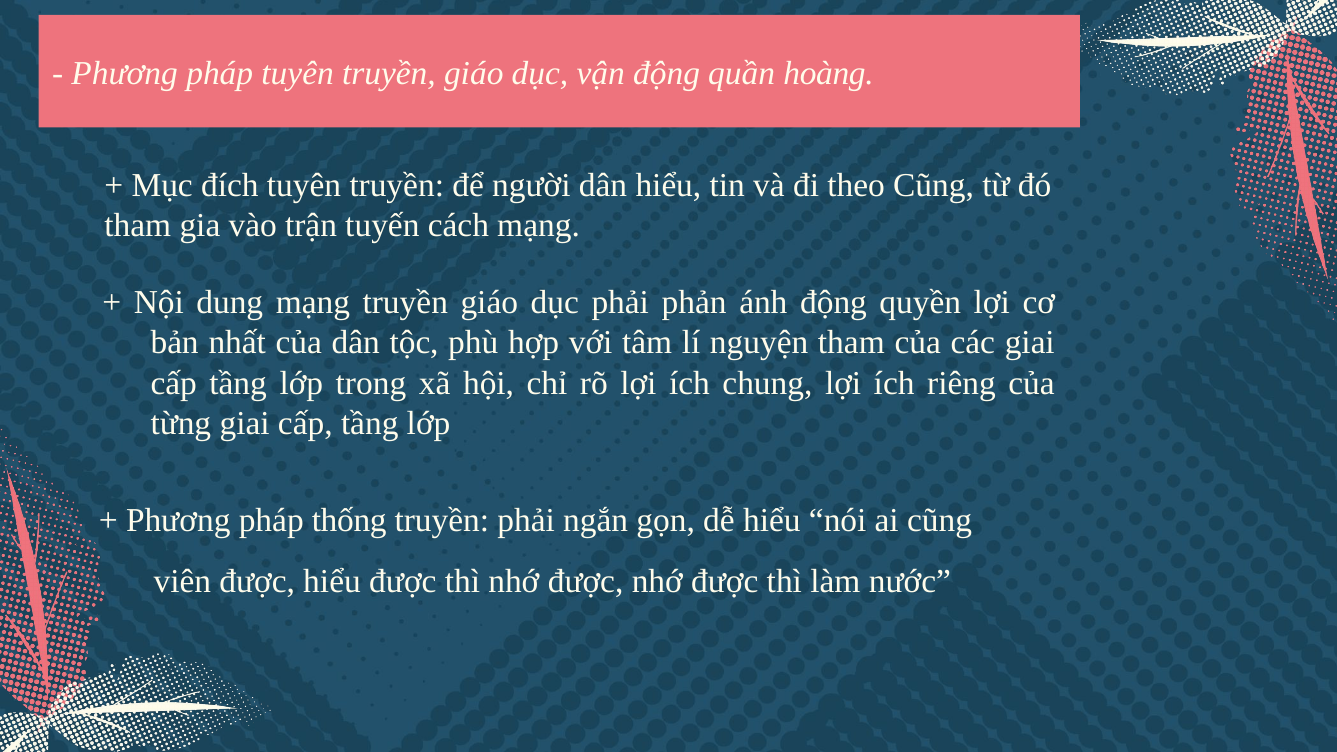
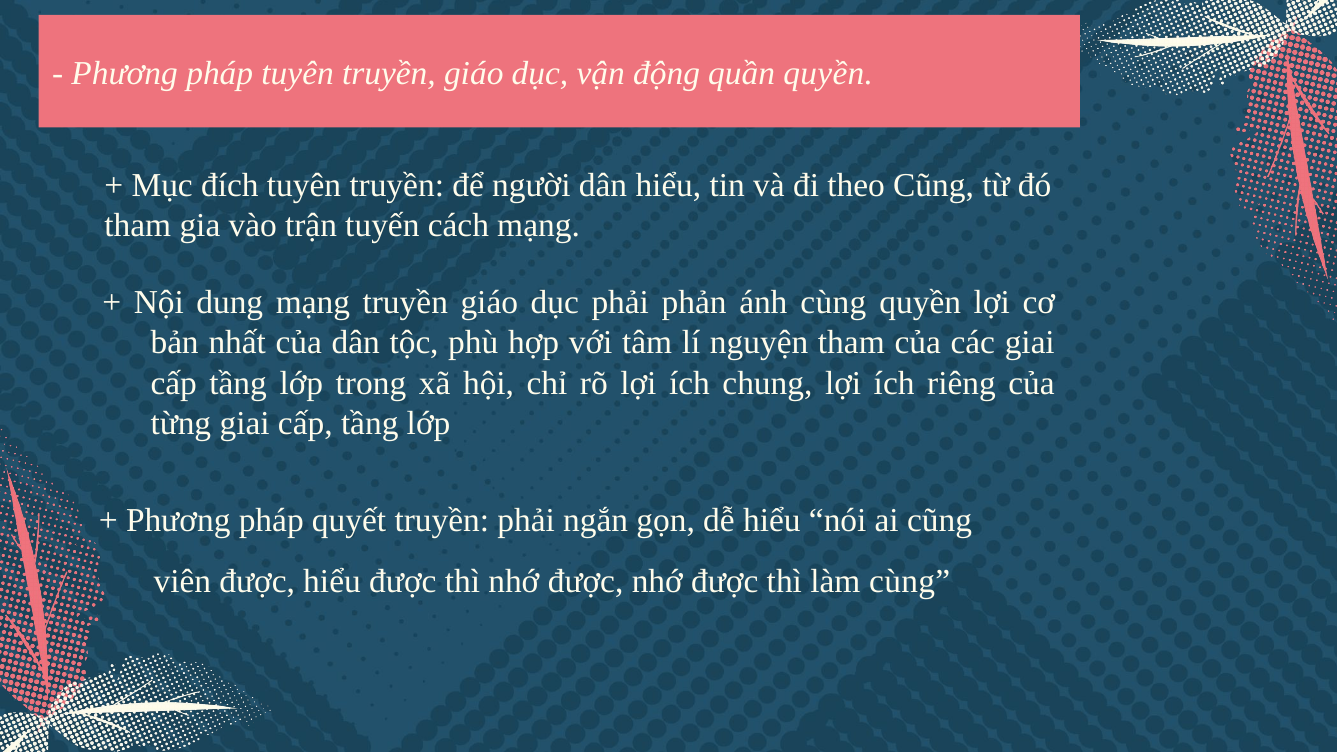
quần hoàng: hoàng -> quyền
ánh động: động -> cùng
thống: thống -> quyết
làm nước: nước -> cùng
